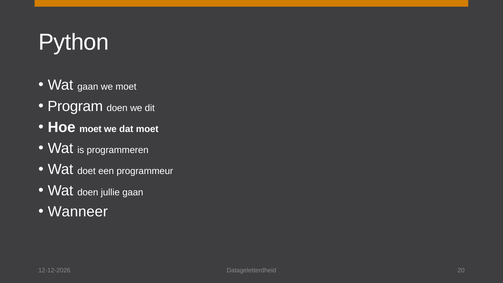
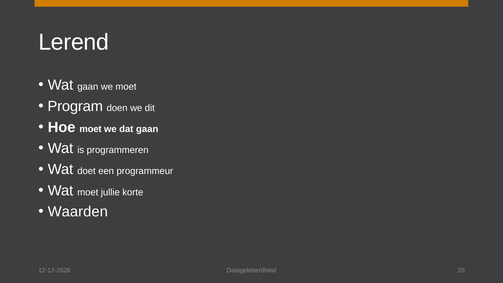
Python: Python -> Lerend
dat moet: moet -> gaan
Wat doen: doen -> moet
jullie gaan: gaan -> korte
Wanneer: Wanneer -> Waarden
